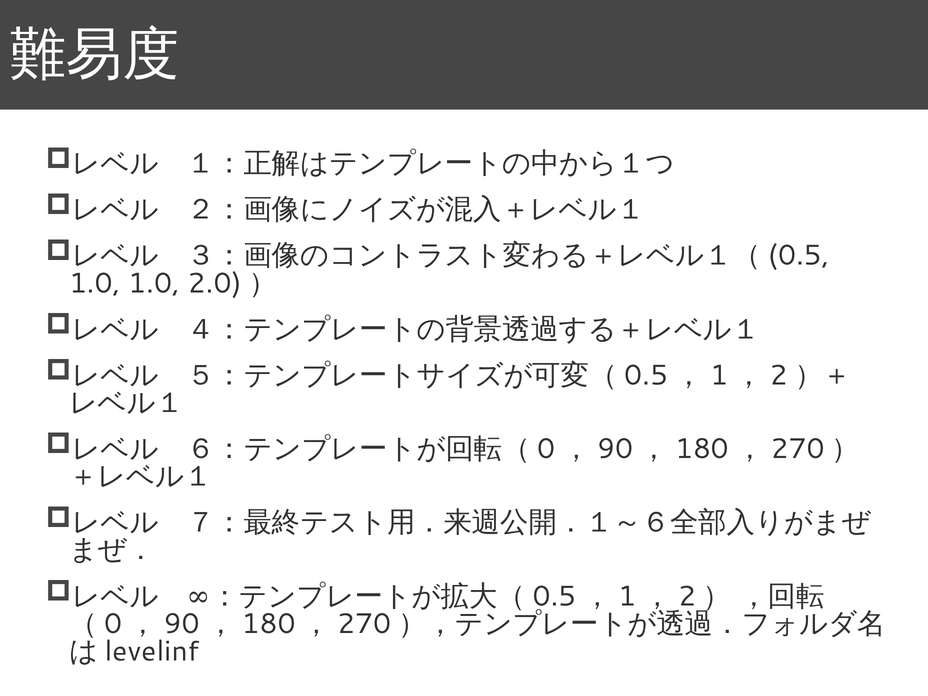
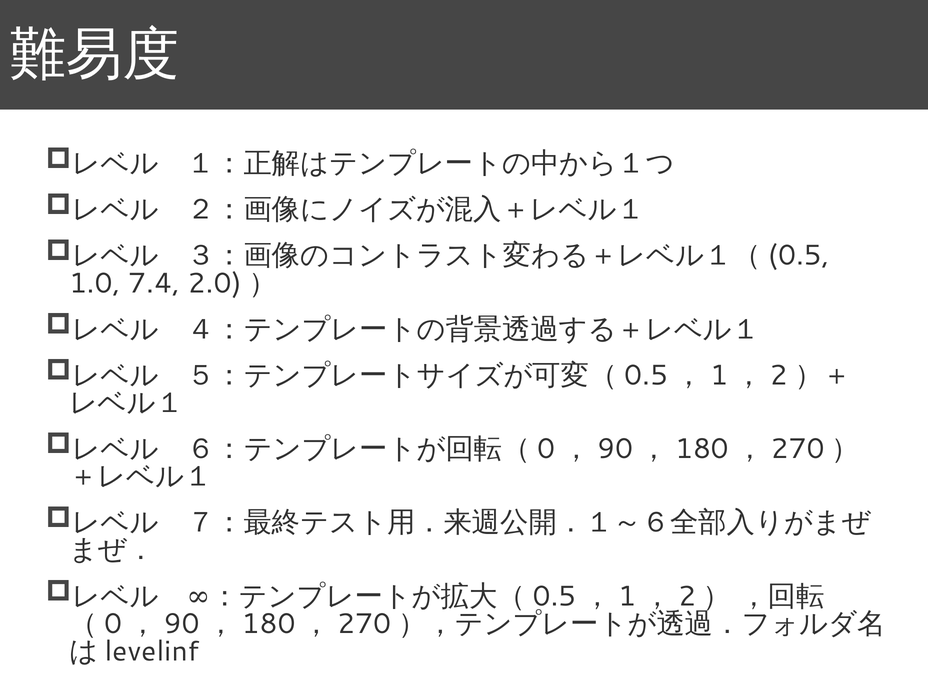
1.0 1.0: 1.0 -> 7.4
